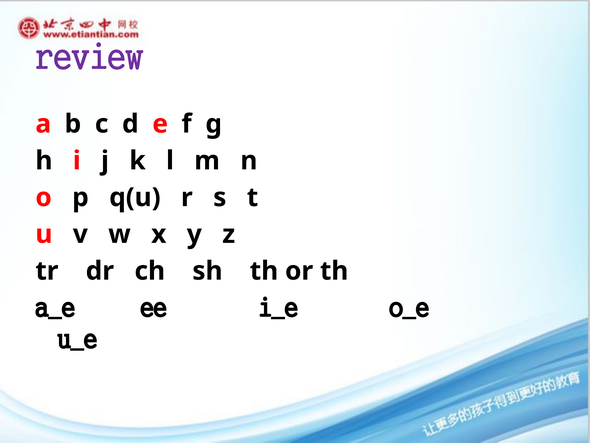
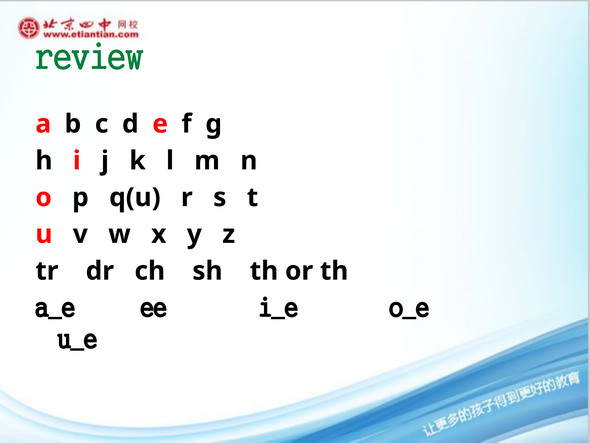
review colour: purple -> green
